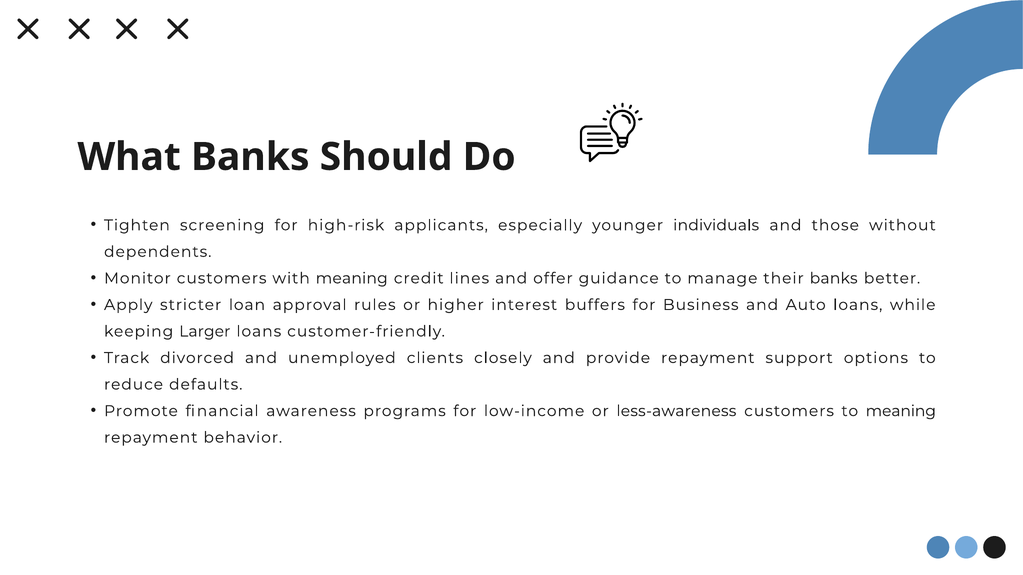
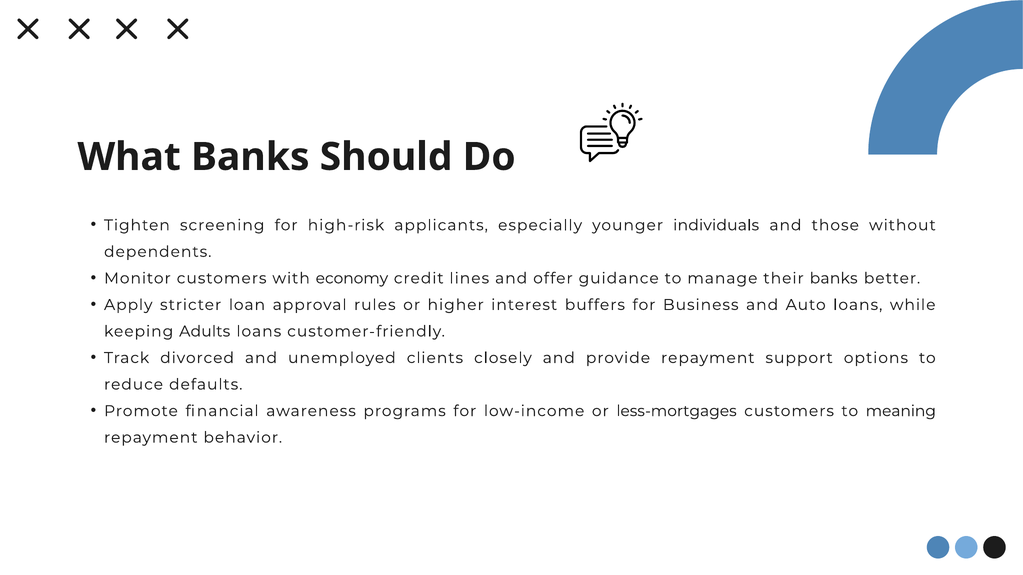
with meaning: meaning -> economy
Larger: Larger -> Adults
less-awareness: less-awareness -> less-mortgages
